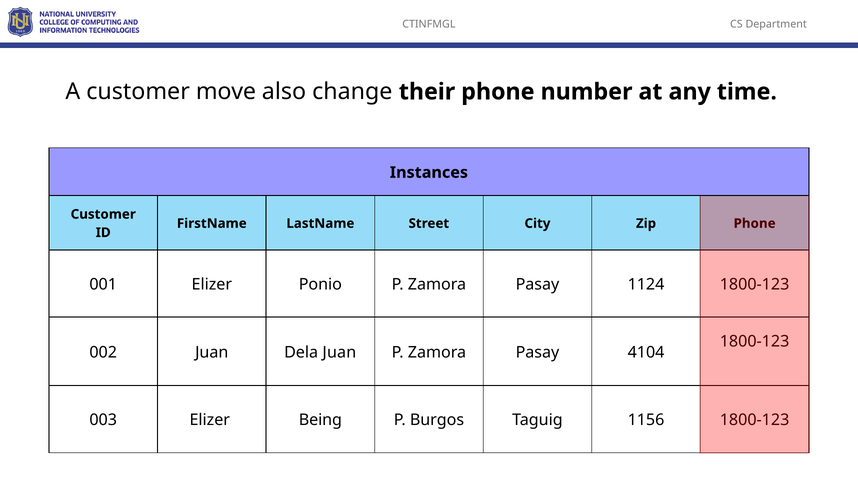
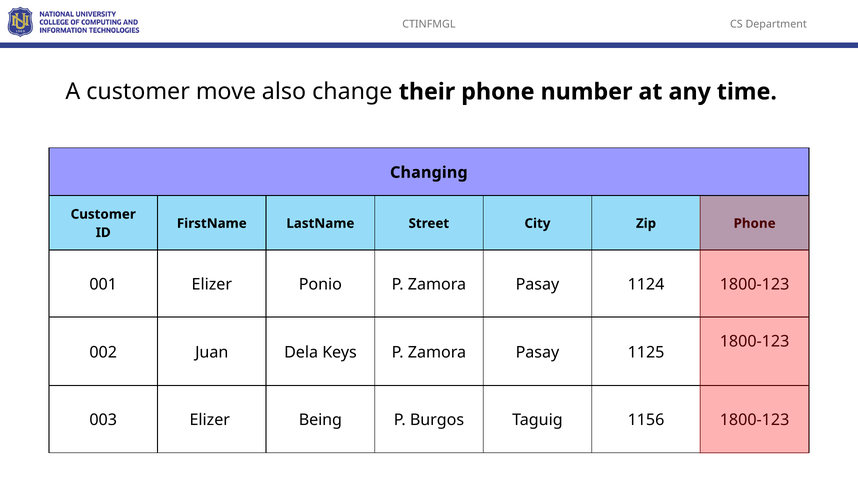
Instances: Instances -> Changing
Dela Juan: Juan -> Keys
4104: 4104 -> 1125
